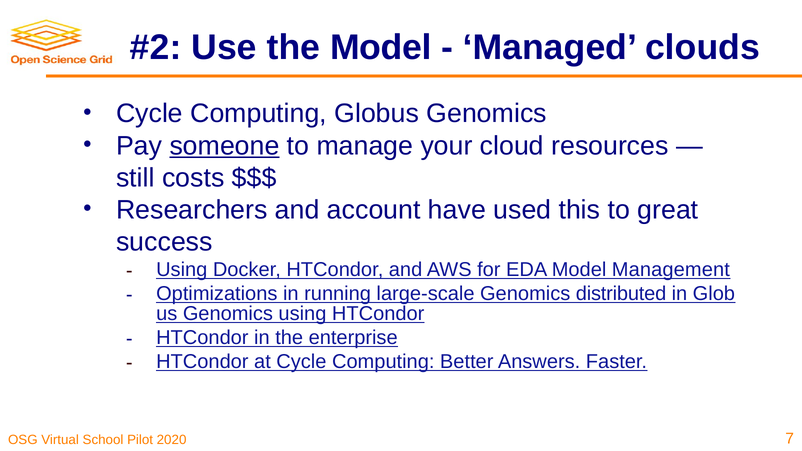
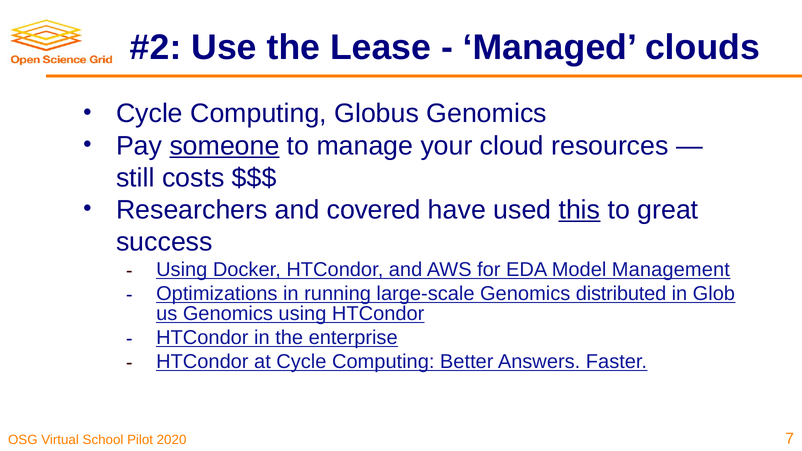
the Model: Model -> Lease
account: account -> covered
this underline: none -> present
